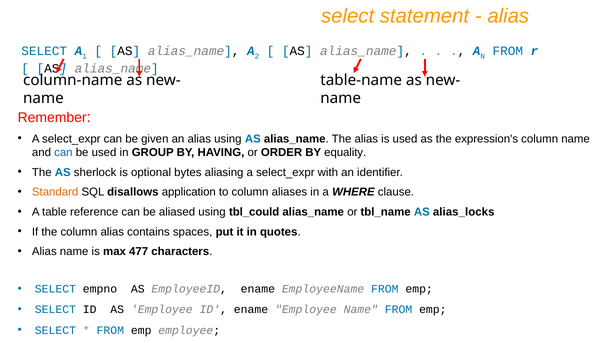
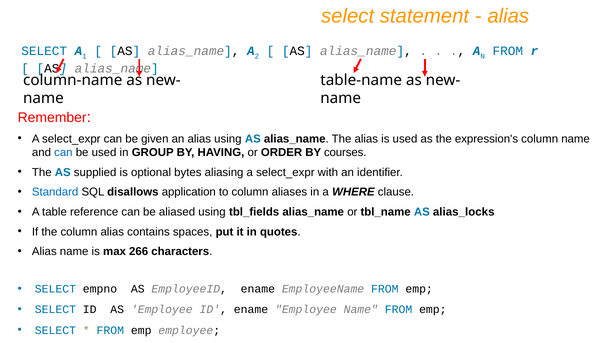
equality: equality -> courses
sherlock: sherlock -> supplied
Standard colour: orange -> blue
tbl_could: tbl_could -> tbl_fields
477: 477 -> 266
